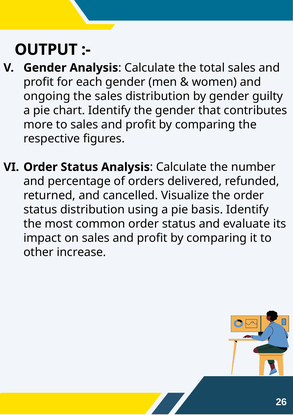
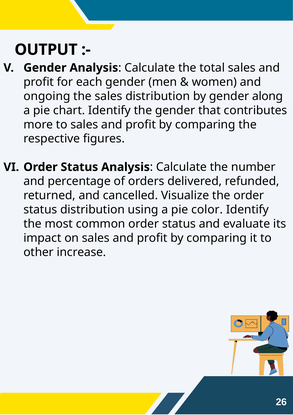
guilty: guilty -> along
basis: basis -> color
